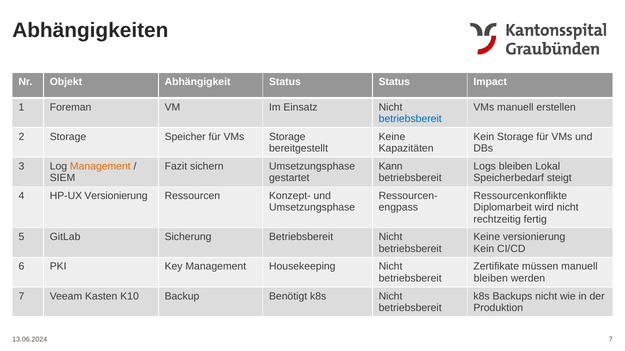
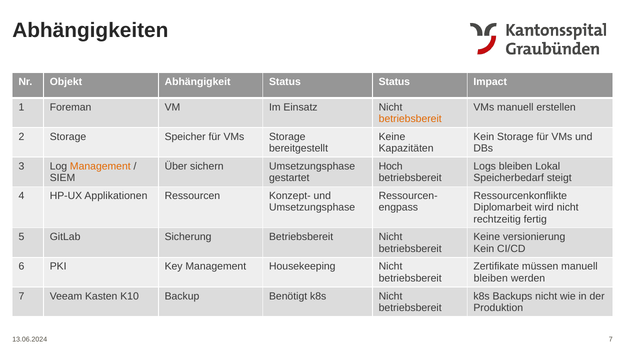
betriebsbereit at (410, 119) colour: blue -> orange
Fazit: Fazit -> Über
Kann: Kann -> Hoch
HP-UX Versionierung: Versionierung -> Applikationen
